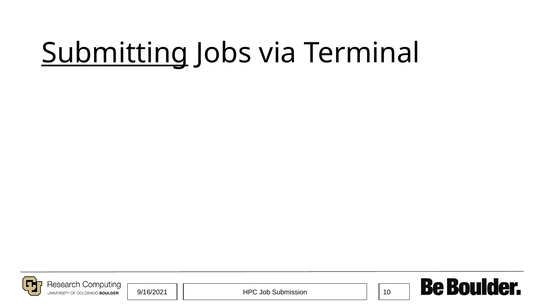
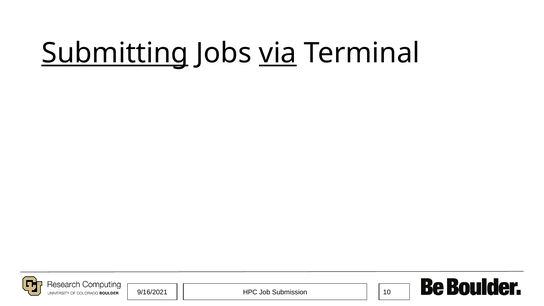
via underline: none -> present
